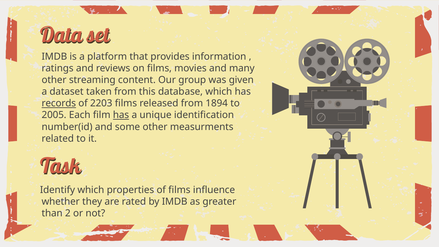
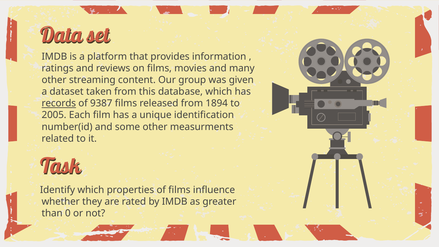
2203: 2203 -> 9387
has at (121, 115) underline: present -> none
2: 2 -> 0
